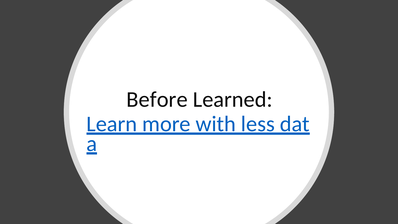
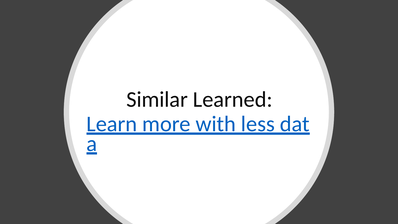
Before: Before -> Similar
